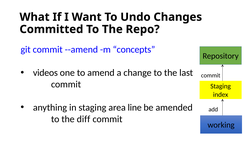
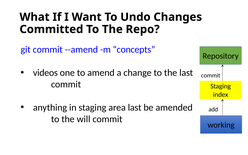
area line: line -> last
diff: diff -> will
